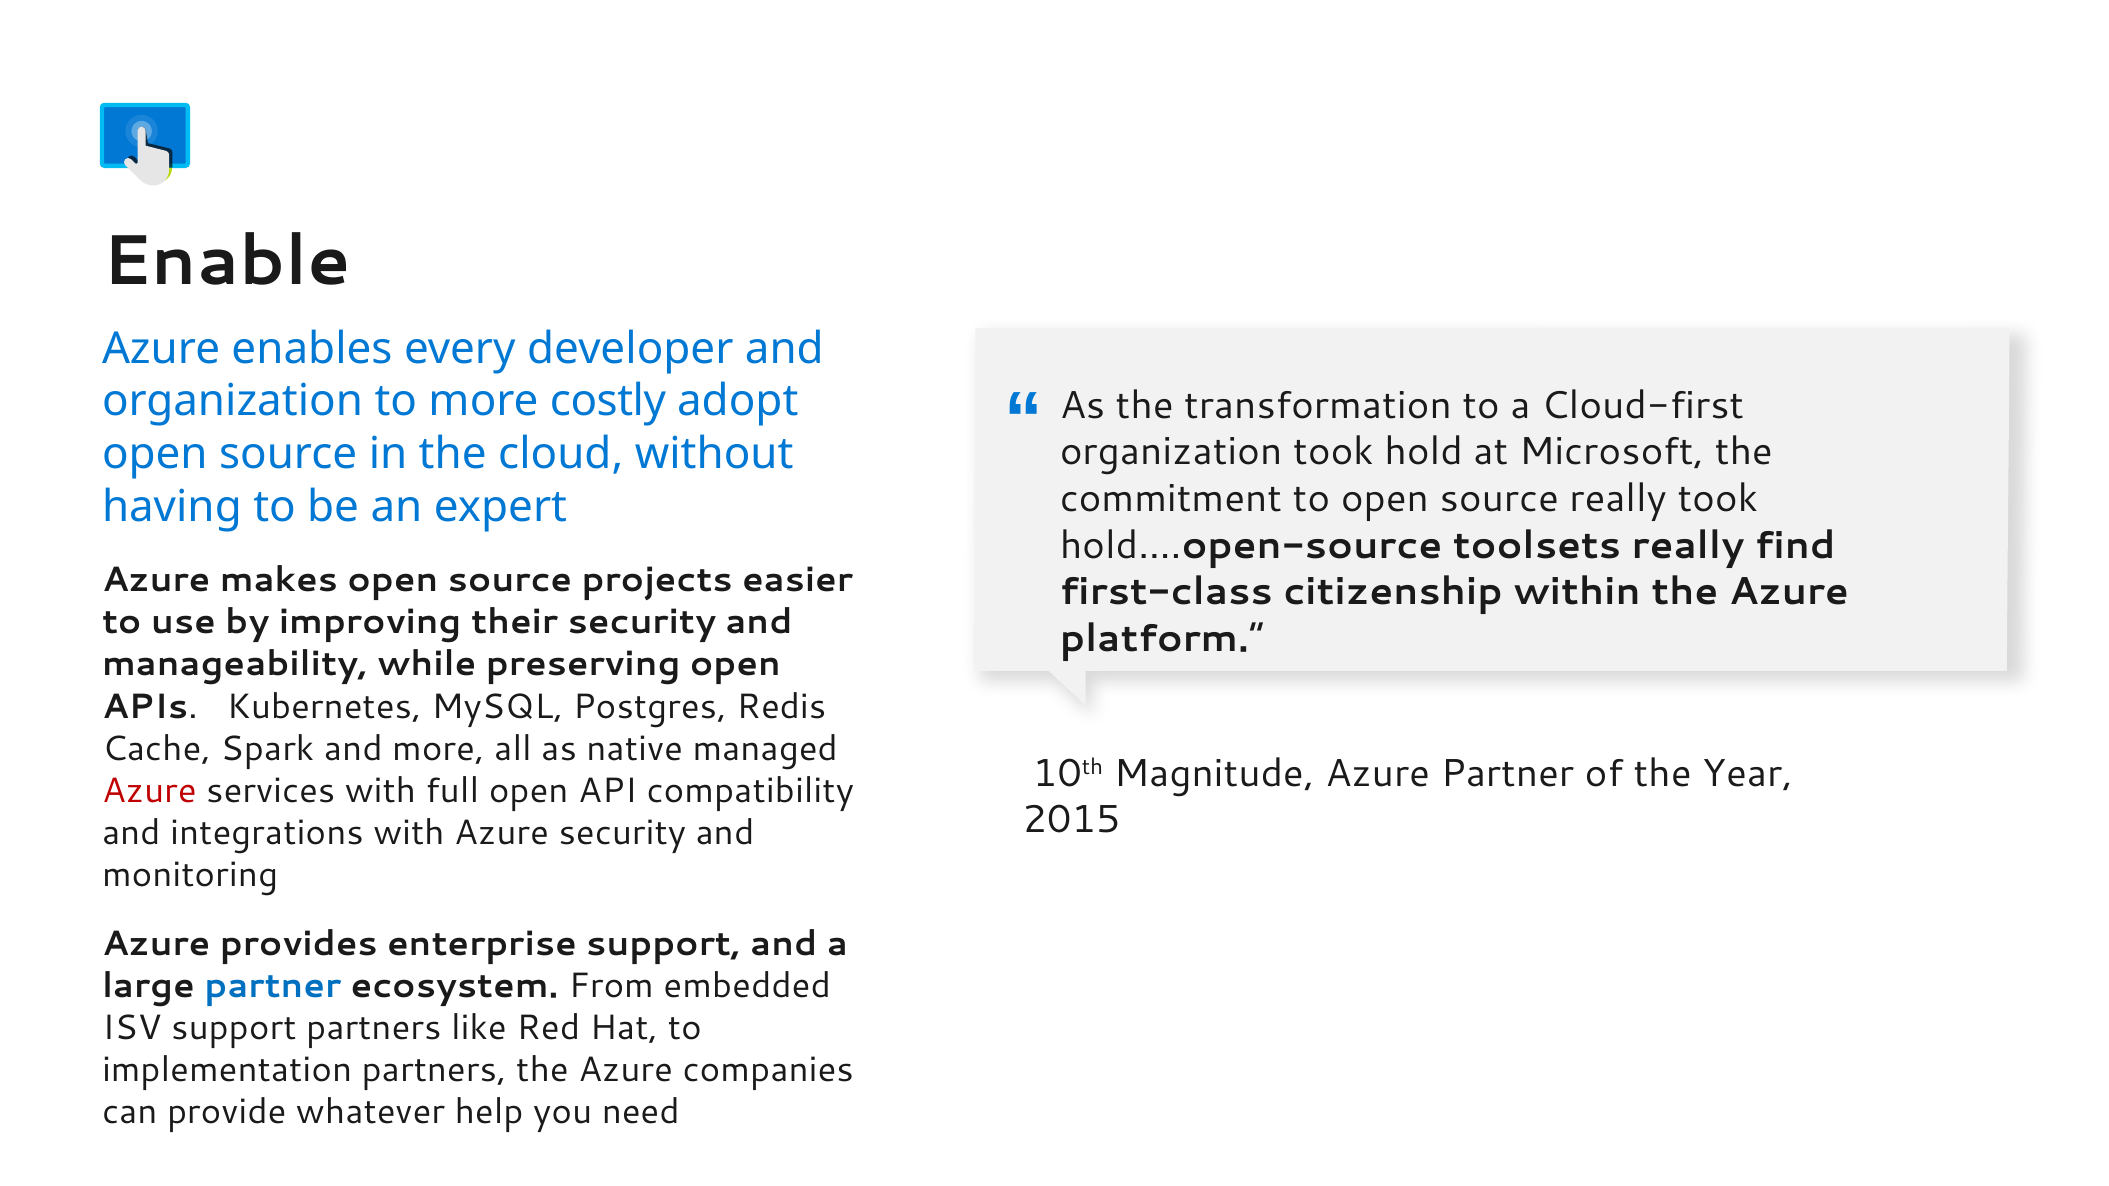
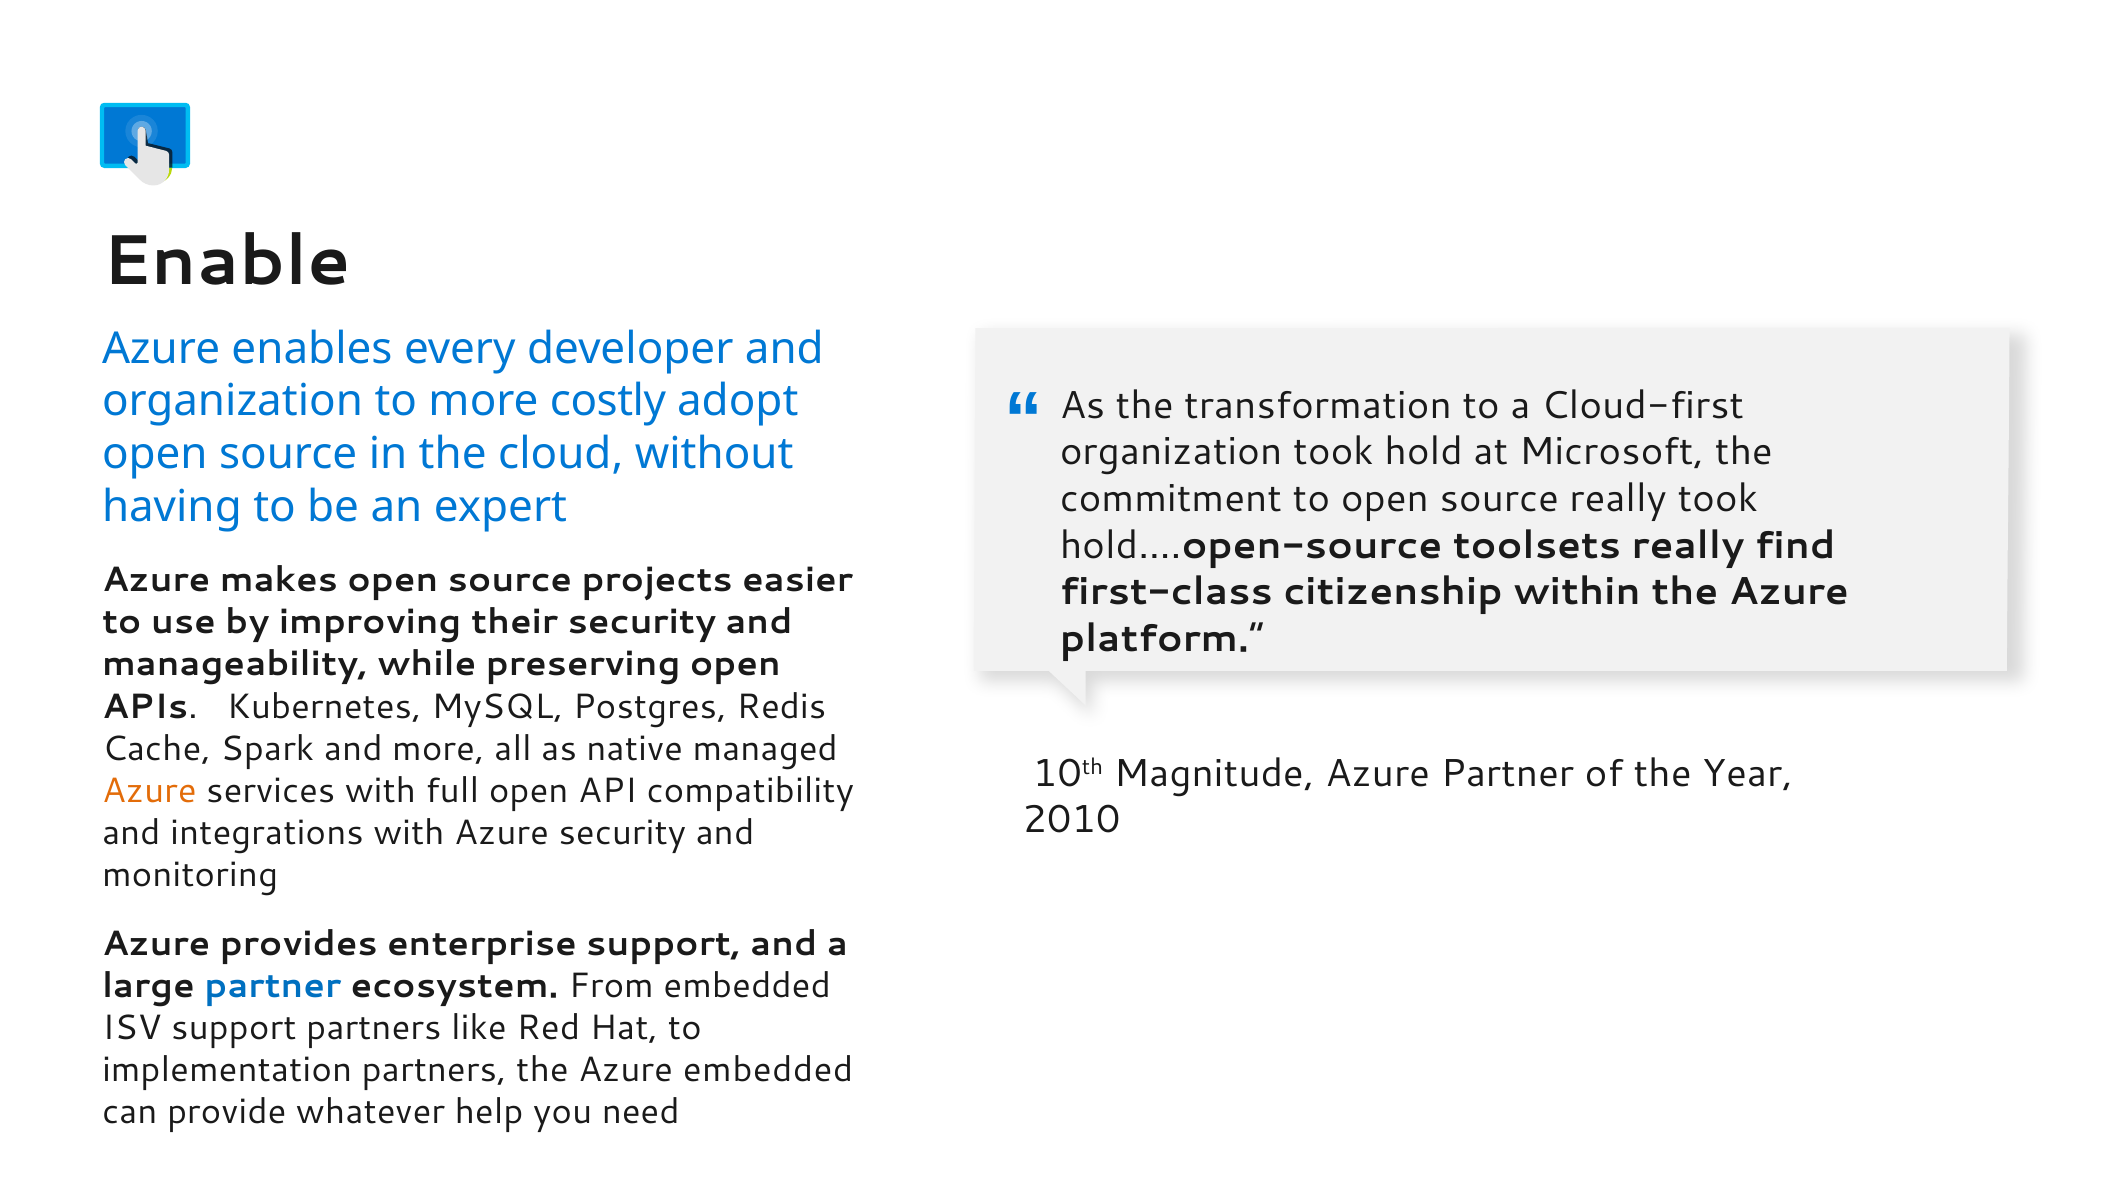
Azure at (149, 791) colour: red -> orange
2015: 2015 -> 2010
Azure companies: companies -> embedded
